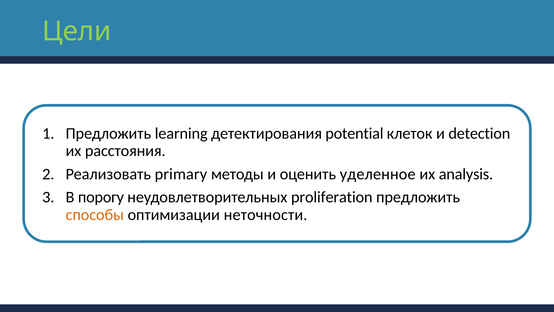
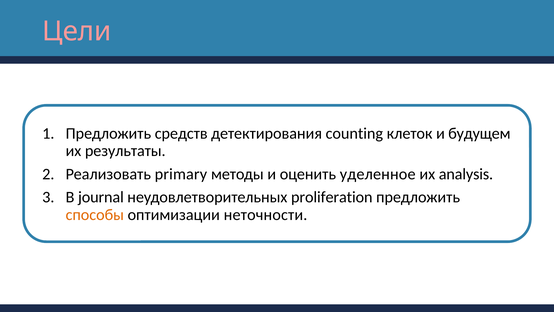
Цели colour: light green -> pink
learning: learning -> средств
potential: potential -> counting
detection: detection -> будущем
расстояния: расстояния -> результаты
порогу: порогу -> journal
